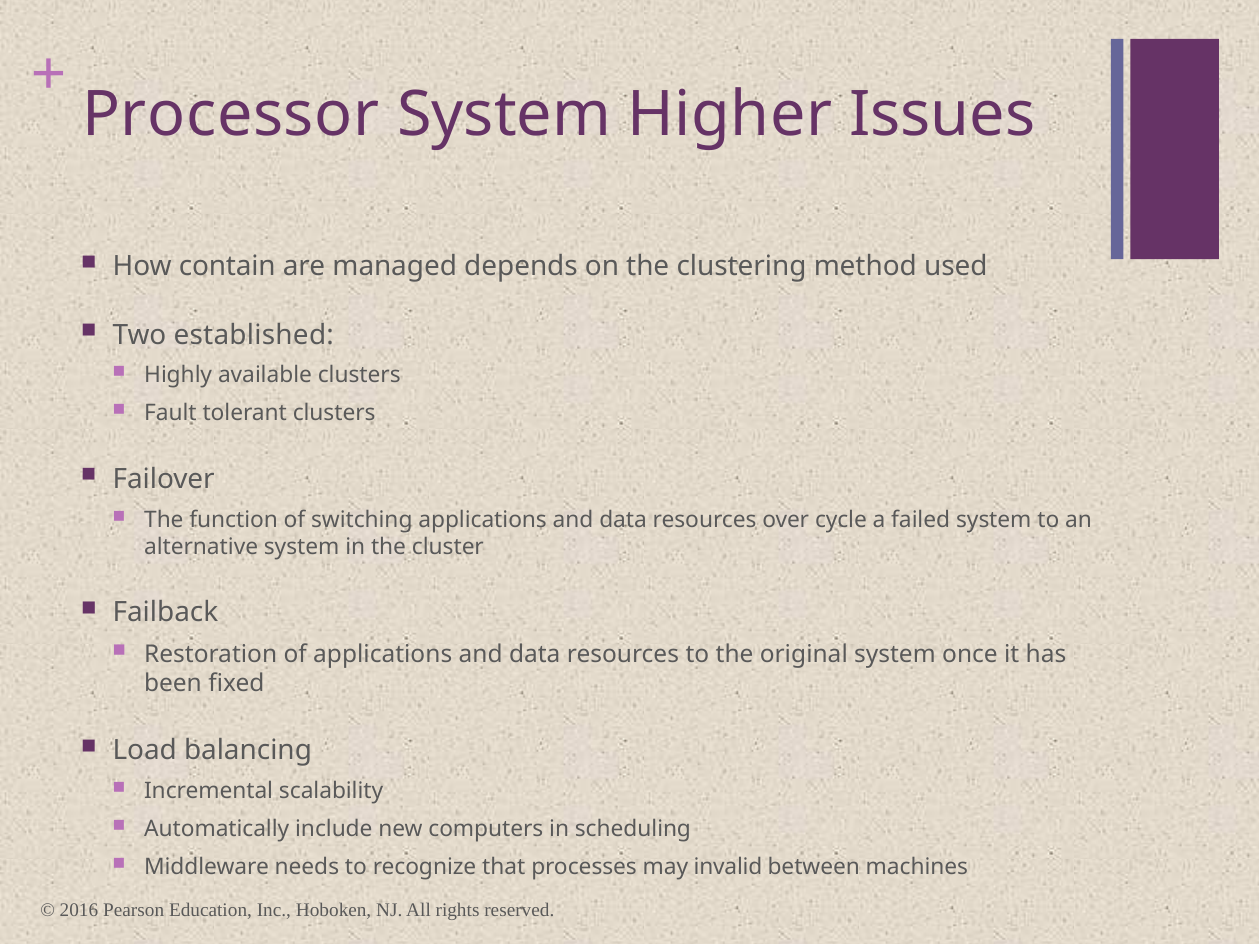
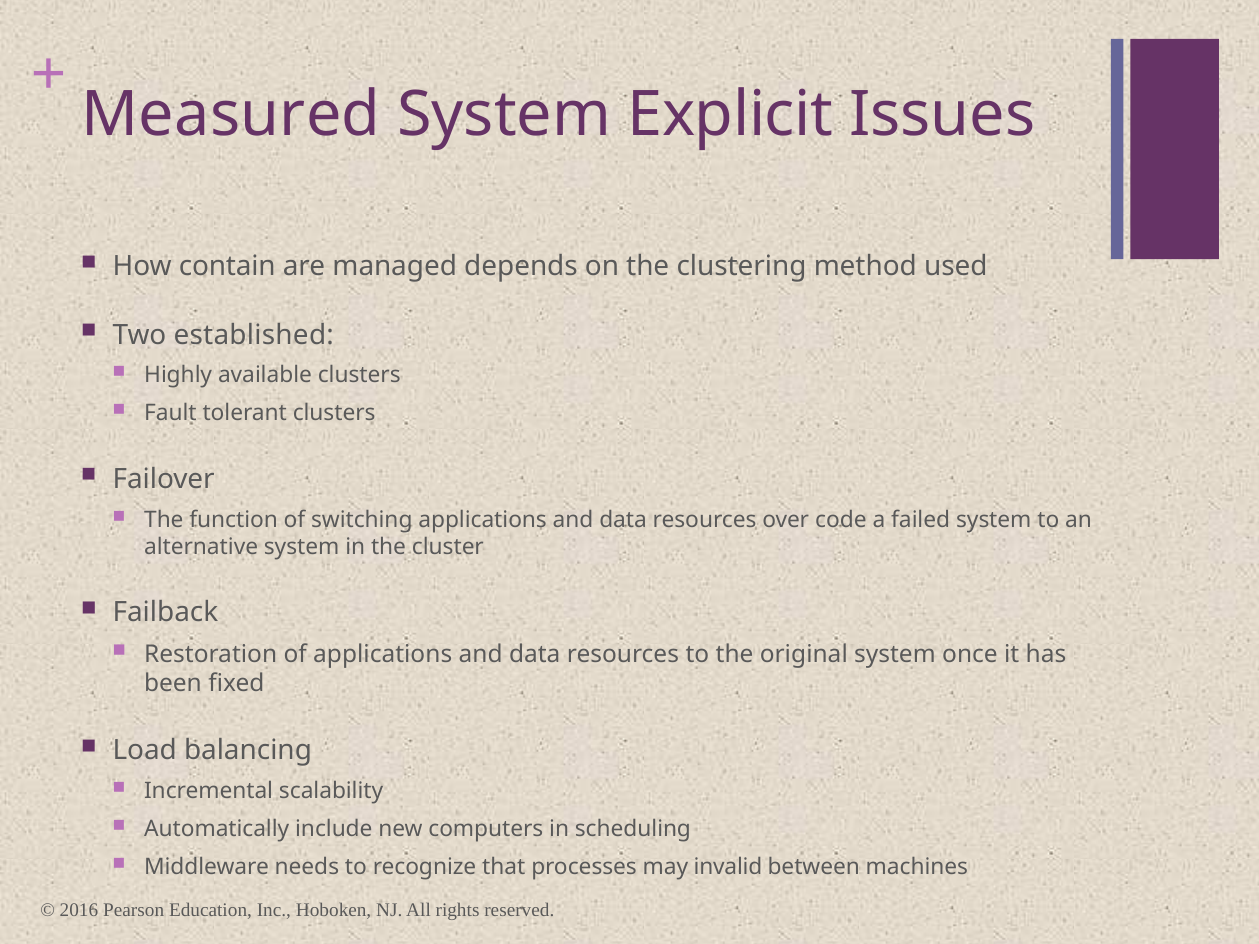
Processor: Processor -> Measured
Higher: Higher -> Explicit
cycle: cycle -> code
